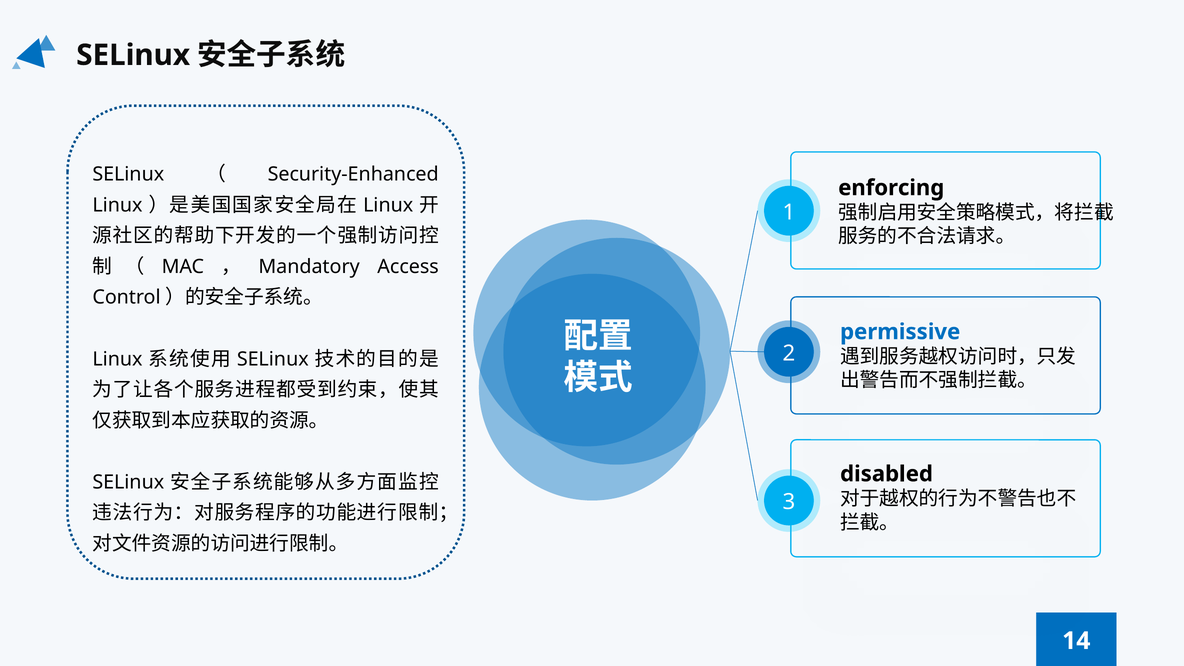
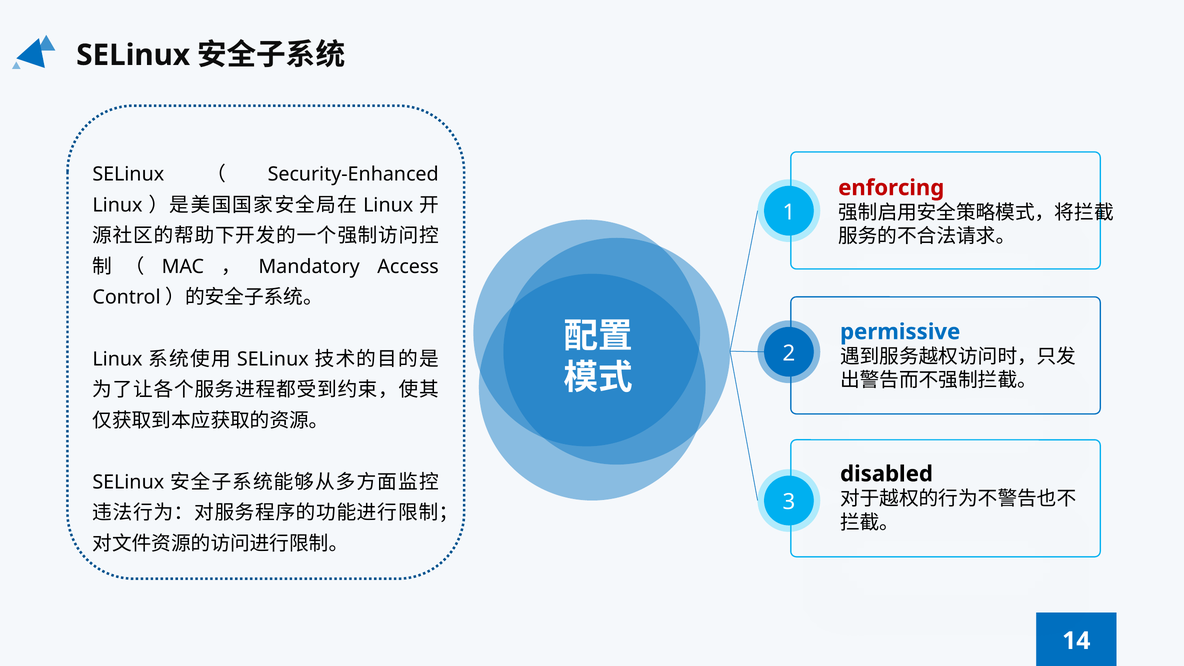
enforcing colour: black -> red
